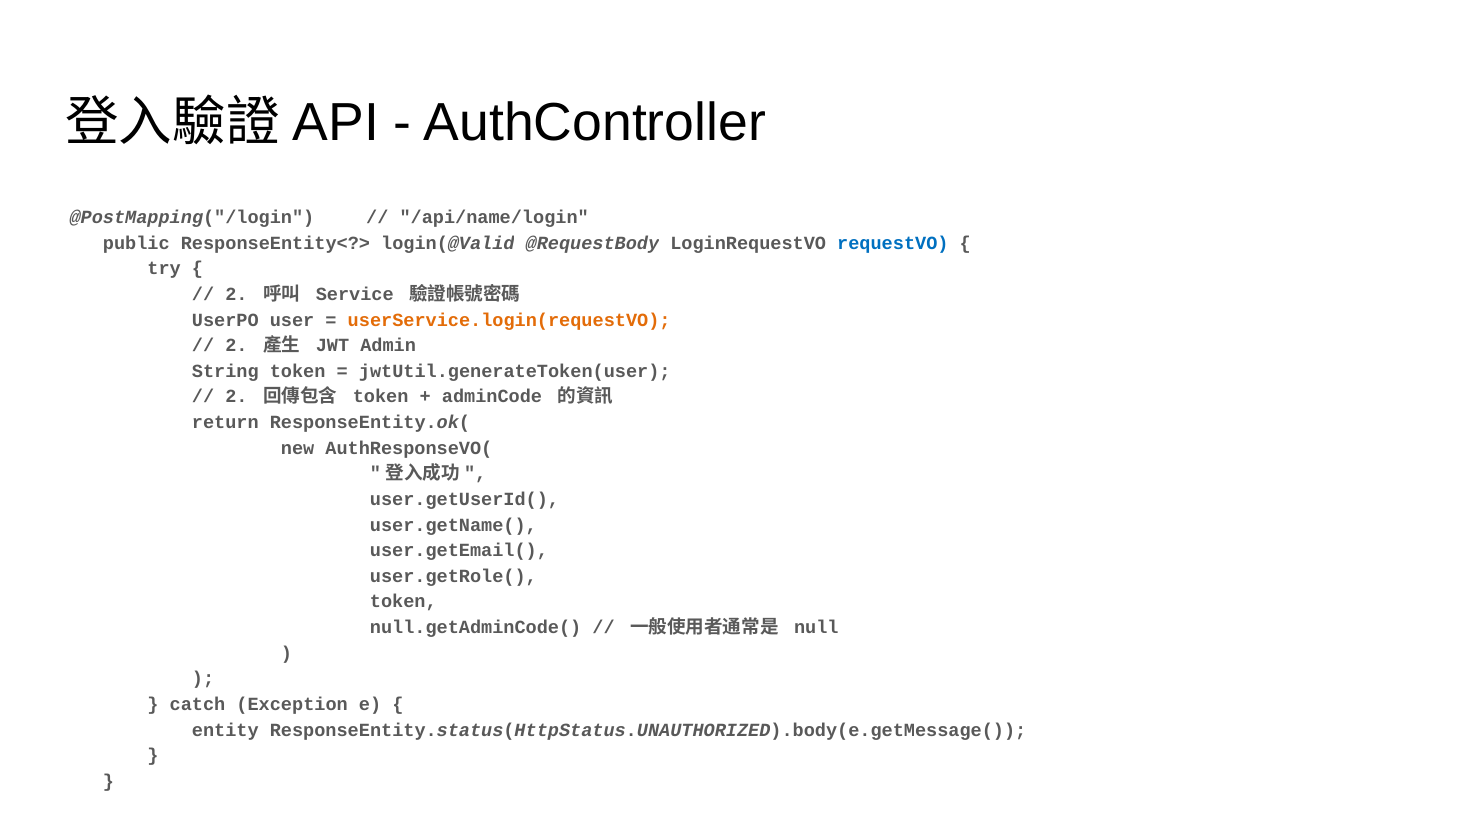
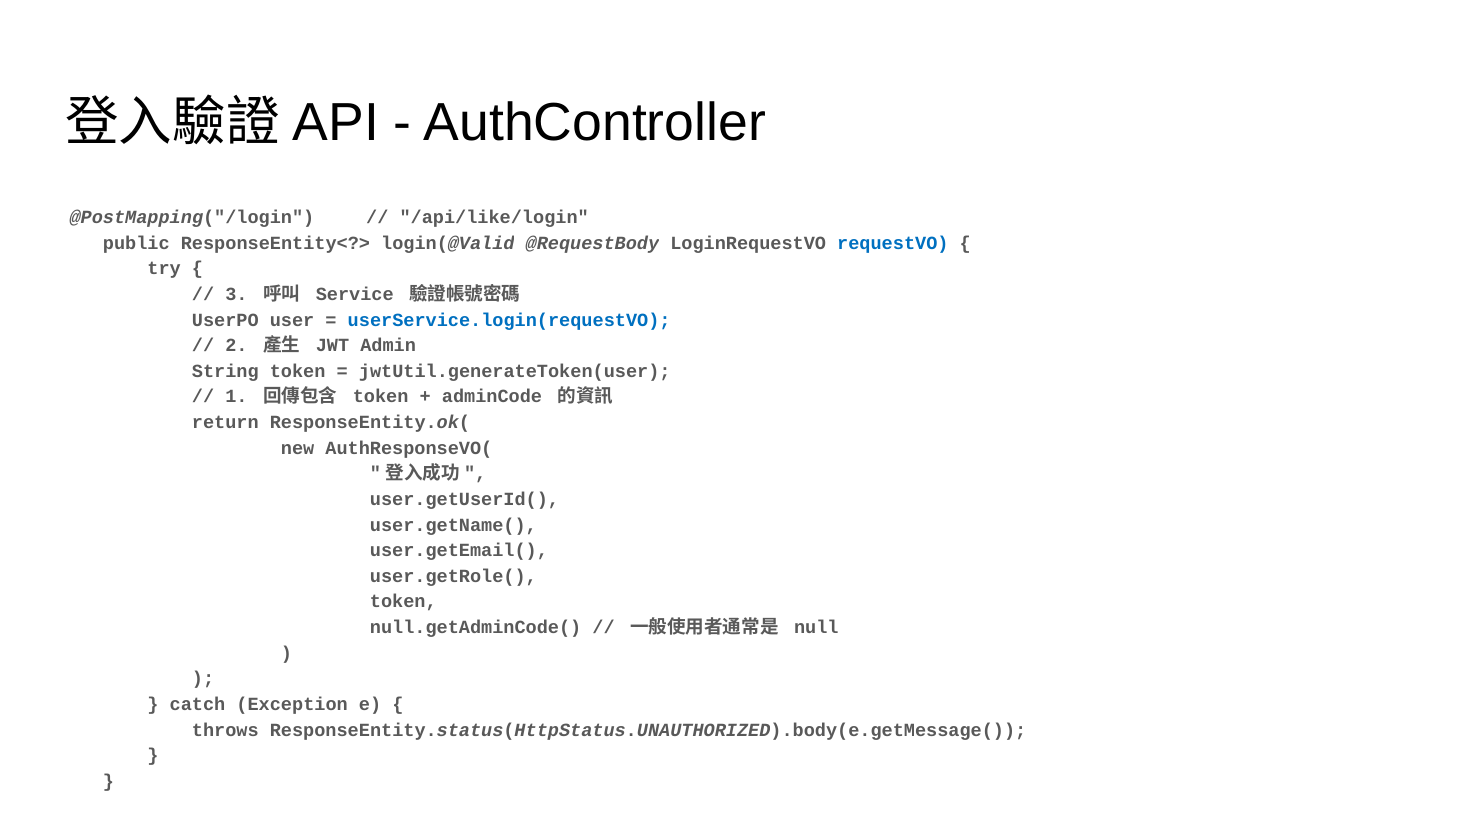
/api/name/login: /api/name/login -> /api/like/login
2 at (236, 294): 2 -> 3
userService.login(requestVO colour: orange -> blue
2 at (236, 397): 2 -> 1
entity: entity -> throws
